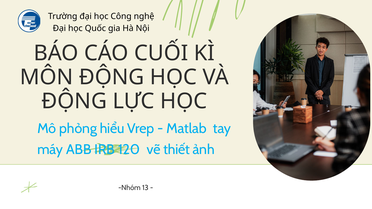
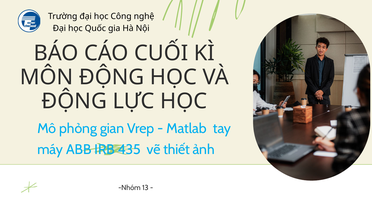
hiểu: hiểu -> gian
120: 120 -> 435
